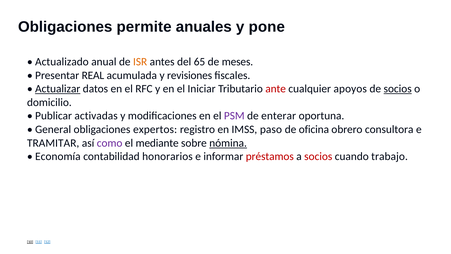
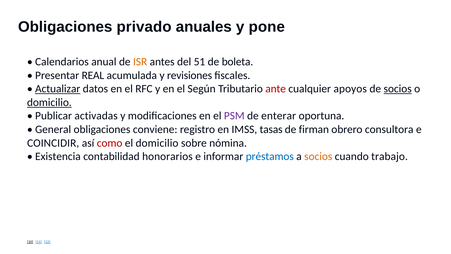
permite: permite -> privado
Actualizado: Actualizado -> Calendarios
65: 65 -> 51
meses: meses -> boleta
Iniciar: Iniciar -> Según
domicilio at (49, 102) underline: none -> present
expertos: expertos -> conviene
paso: paso -> tasas
oficina: oficina -> firman
TRAMITAR: TRAMITAR -> COINCIDIR
como colour: purple -> red
el mediante: mediante -> domicilio
nómina underline: present -> none
Economía: Economía -> Existencia
préstamos colour: red -> blue
socios at (318, 156) colour: red -> orange
